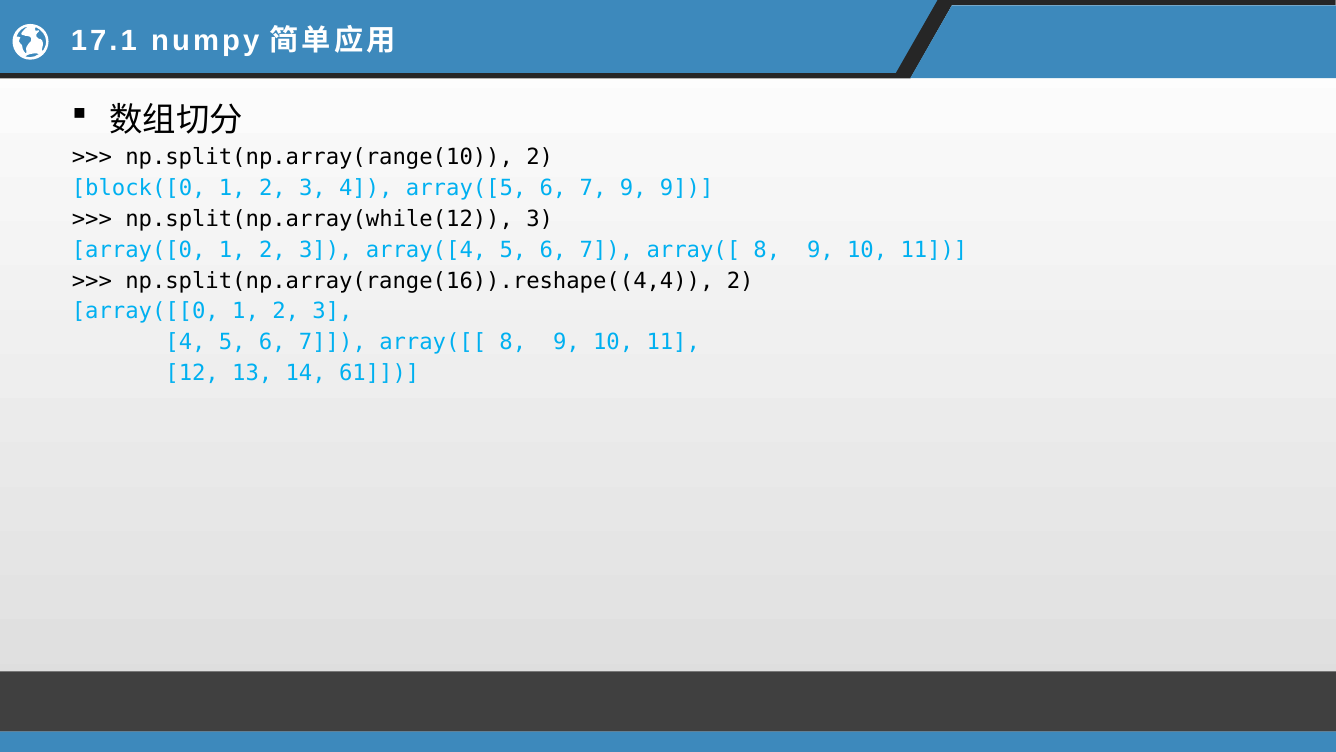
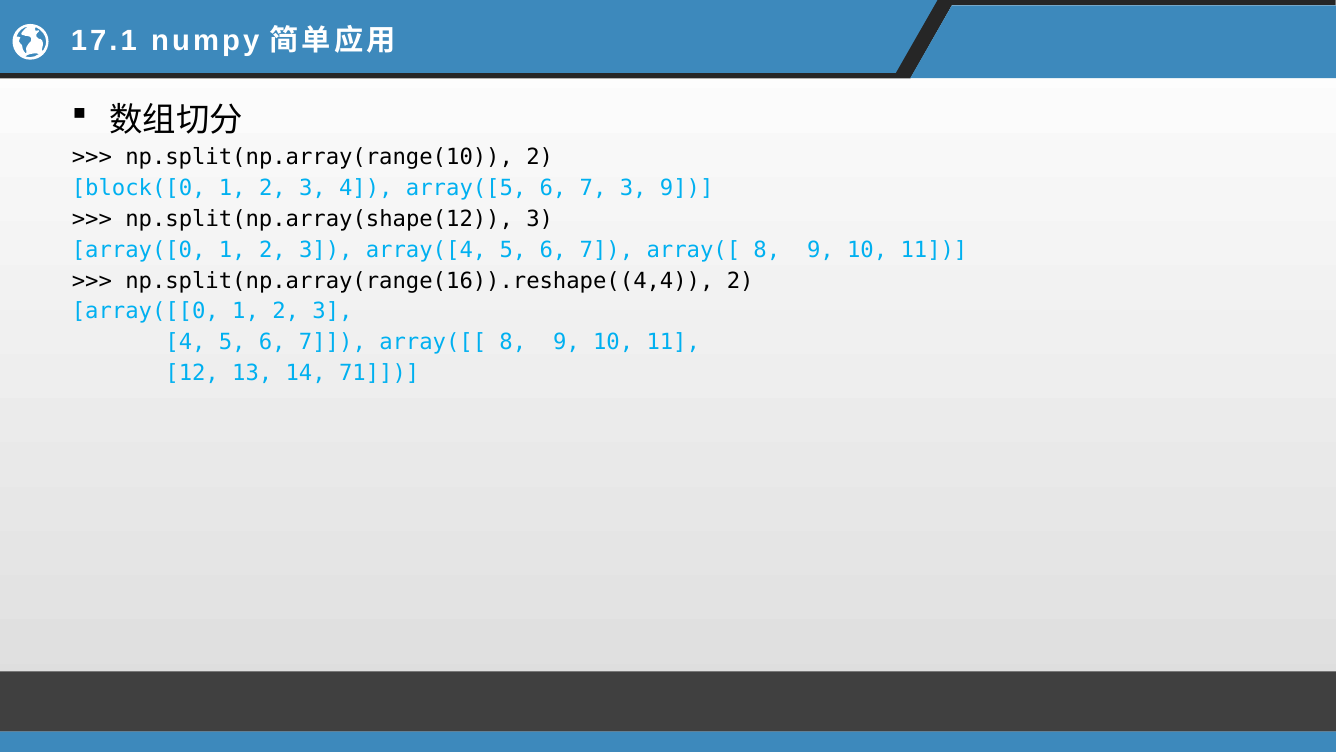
7 9: 9 -> 3
np.split(np.array(while(12: np.split(np.array(while(12 -> np.split(np.array(shape(12
61: 61 -> 71
